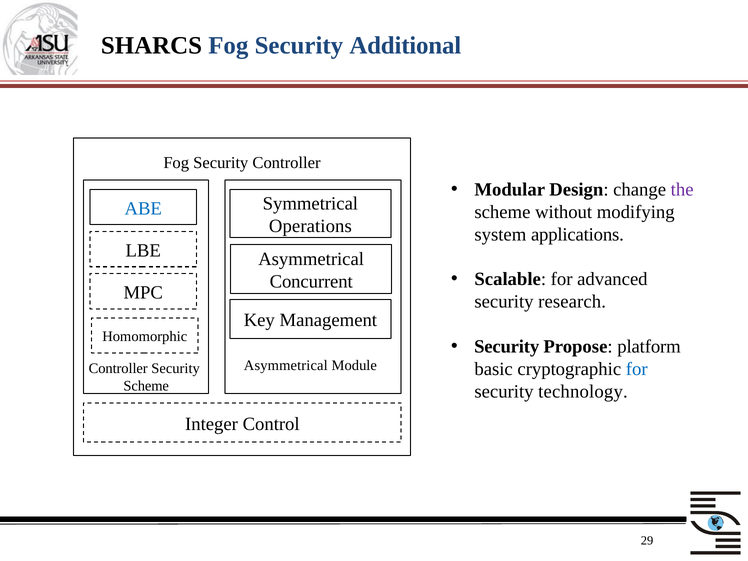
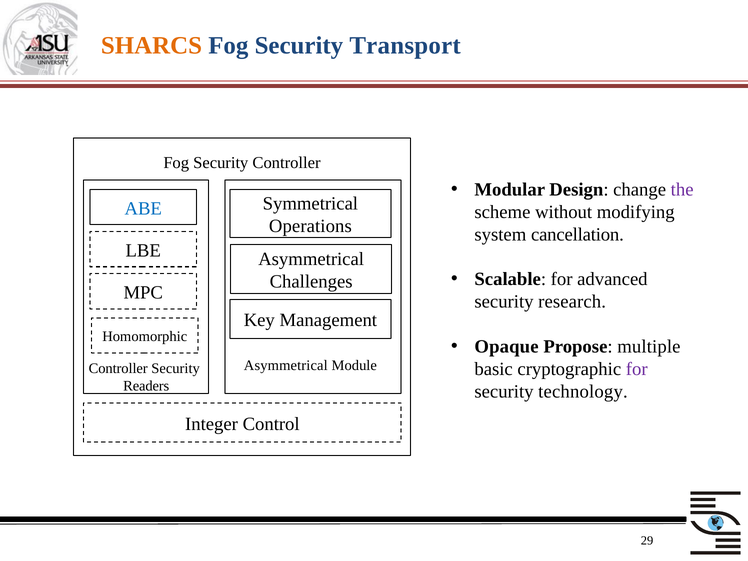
SHARCS colour: black -> orange
Additional: Additional -> Transport
applications: applications -> cancellation
Concurrent: Concurrent -> Challenges
Security at (507, 347): Security -> Opaque
platform: platform -> multiple
for at (637, 369) colour: blue -> purple
Scheme at (146, 386): Scheme -> Readers
